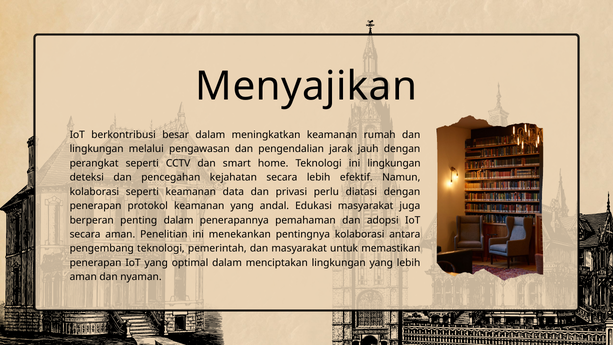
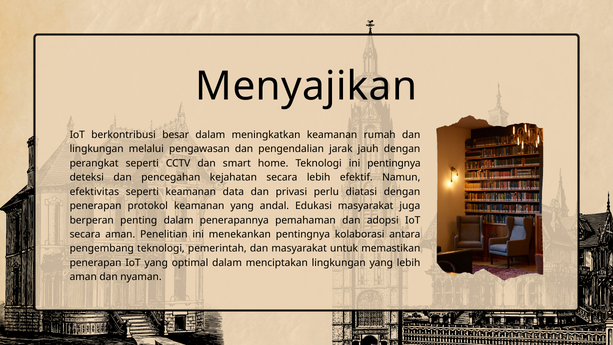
ini lingkungan: lingkungan -> pentingnya
kolaborasi at (94, 192): kolaborasi -> efektivitas
